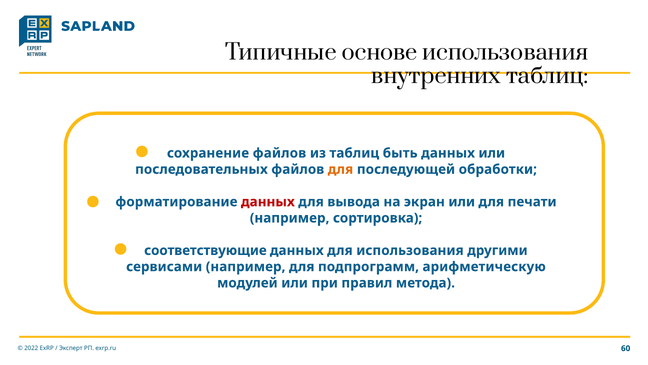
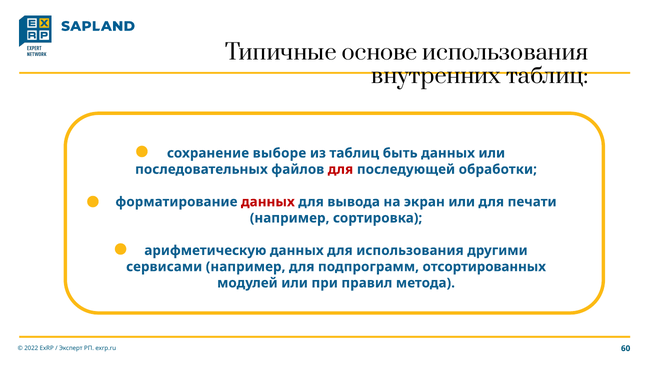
сохранение файлов: файлов -> выборе
для at (341, 169) colour: orange -> red
соответствующие: соответствующие -> арифметическую
арифметическую: арифметическую -> отсортированных
